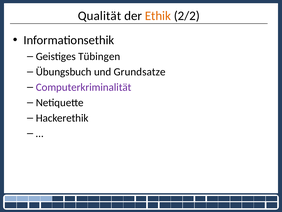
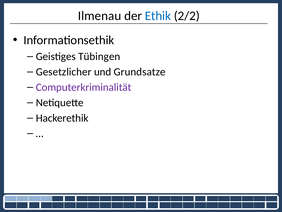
Qualität: Qualität -> Ilmenau
Ethik colour: orange -> blue
Übungsbuch: Übungsbuch -> Gesetzlicher
